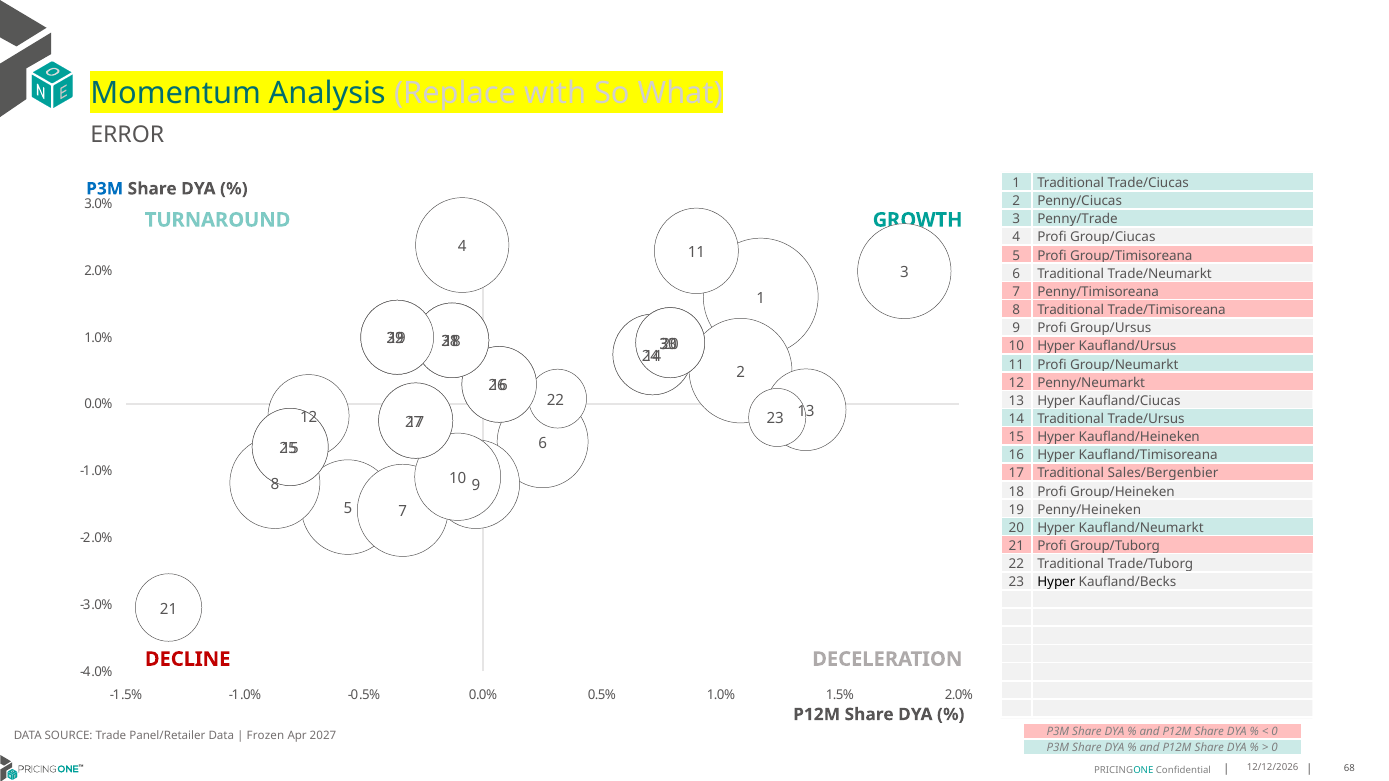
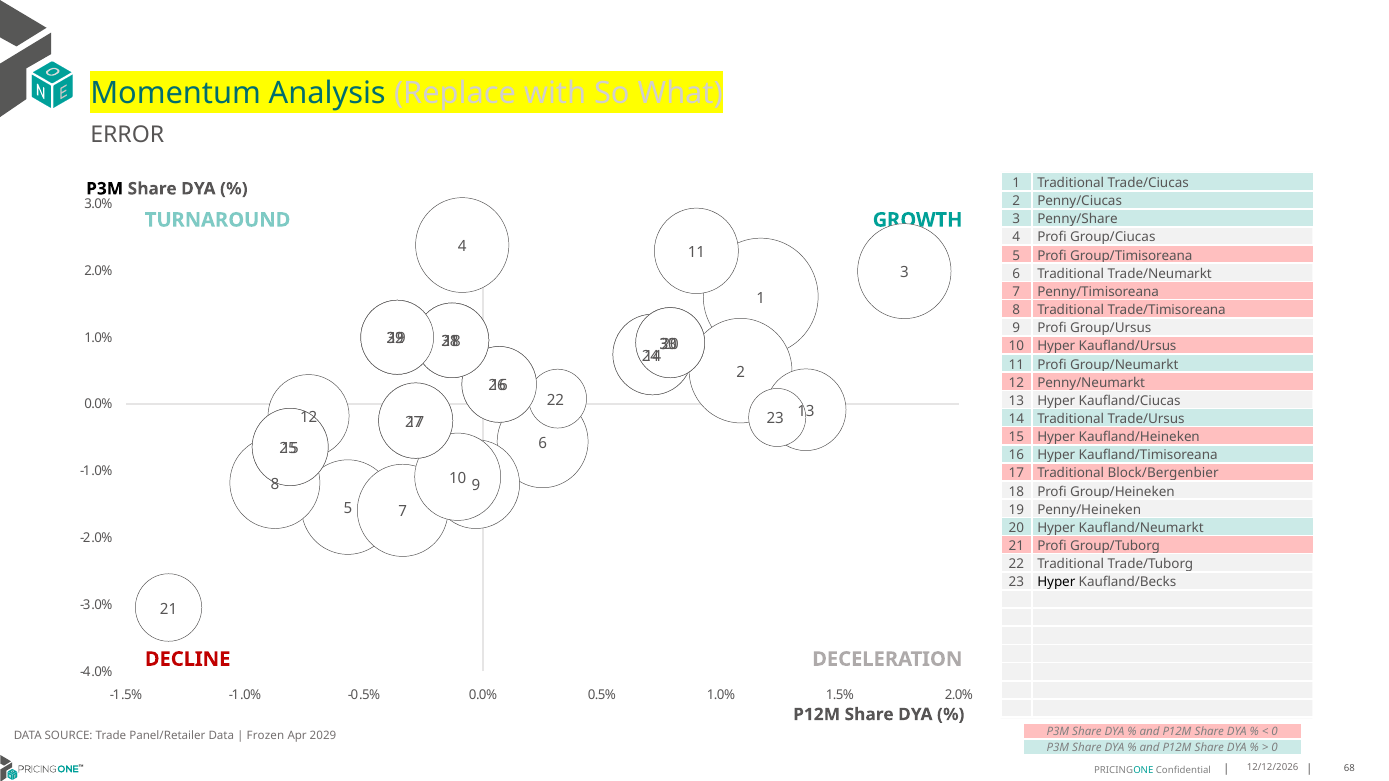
P3M at (105, 189) colour: blue -> black
Penny/Trade: Penny/Trade -> Penny/Share
Sales/Bergenbier: Sales/Bergenbier -> Block/Bergenbier
2027: 2027 -> 2029
